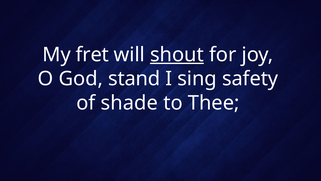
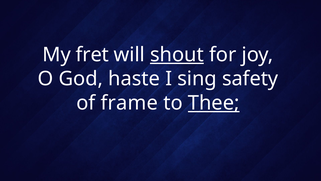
stand: stand -> haste
shade: shade -> frame
Thee underline: none -> present
